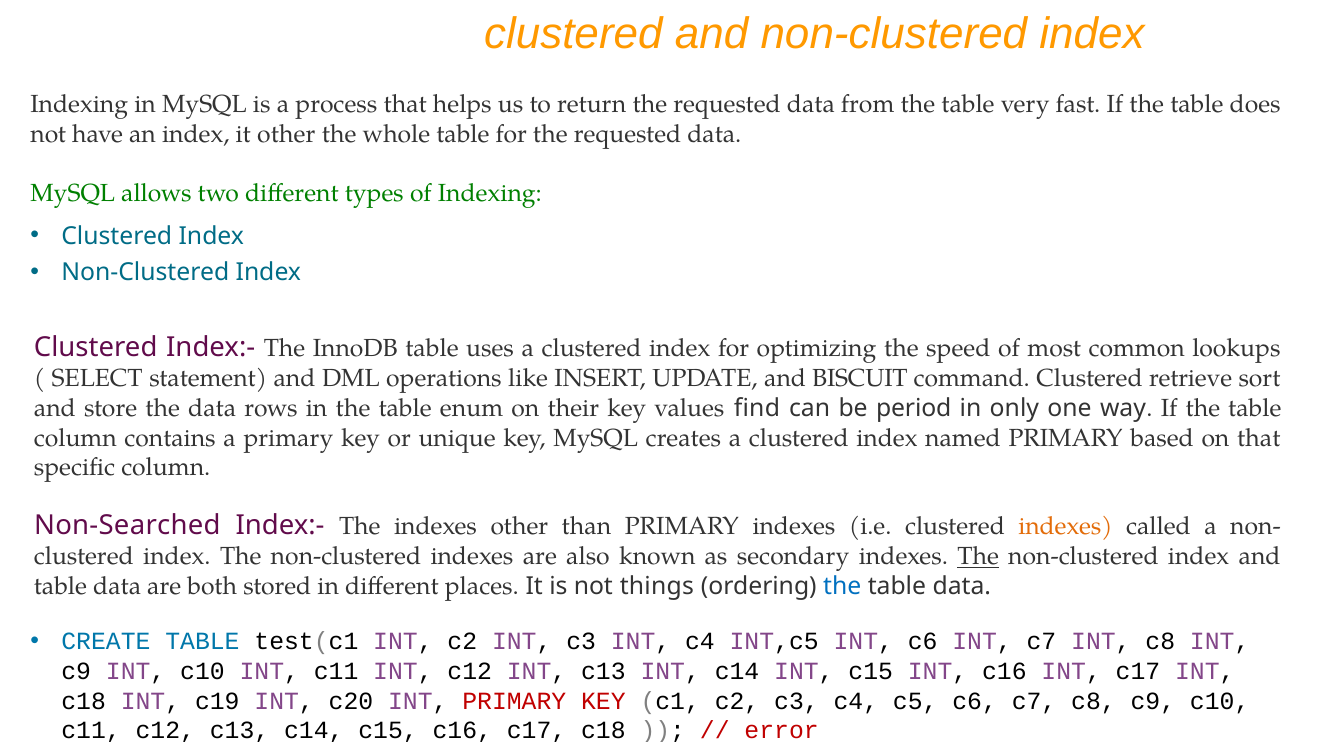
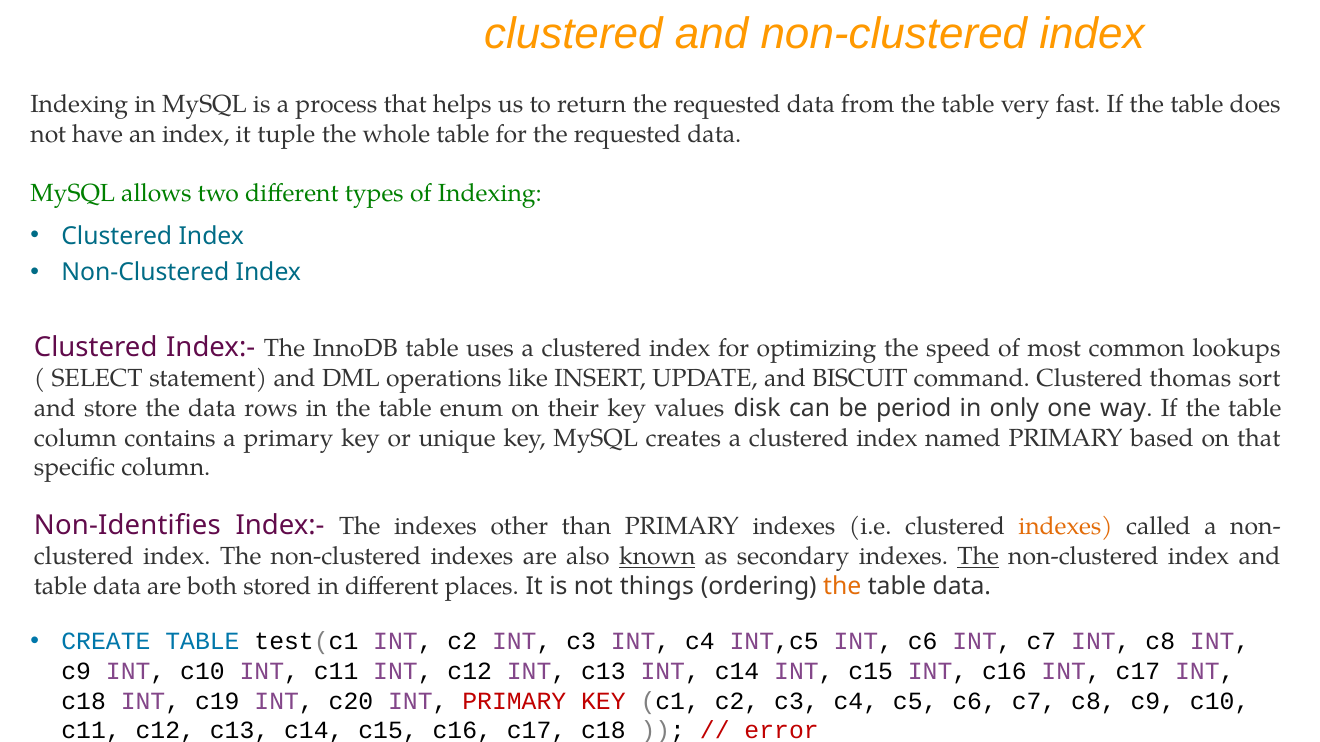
it other: other -> tuple
retrieve: retrieve -> thomas
find: find -> disk
Non-Searched: Non-Searched -> Non-Identifies
known underline: none -> present
the at (842, 587) colour: blue -> orange
